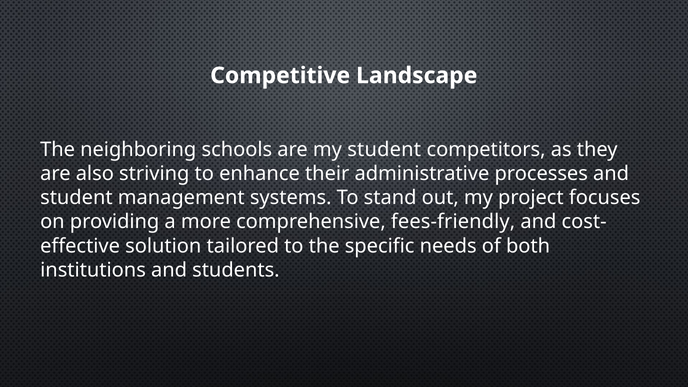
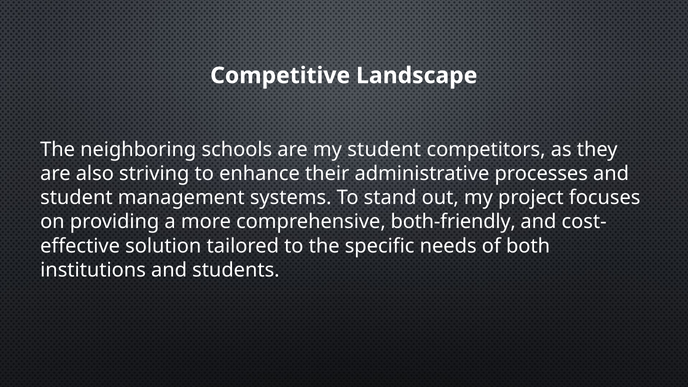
fees-friendly: fees-friendly -> both-friendly
